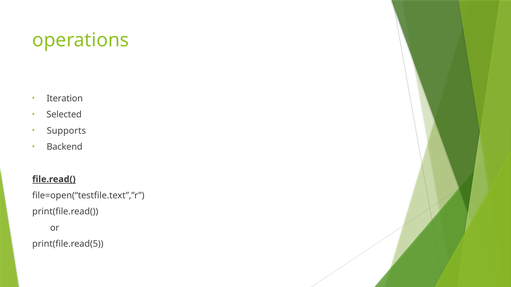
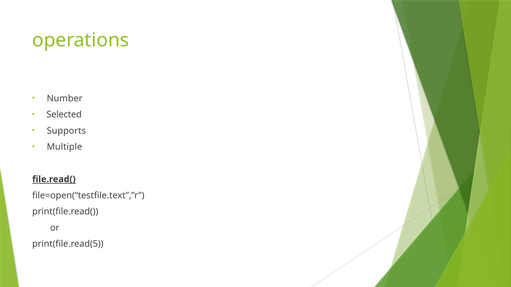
Iteration: Iteration -> Number
Backend: Backend -> Multiple
